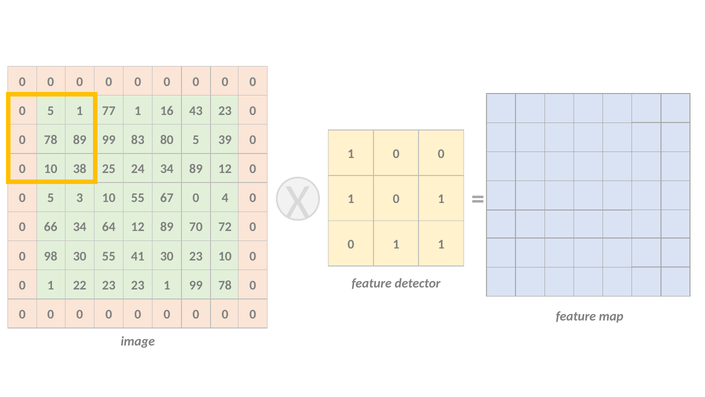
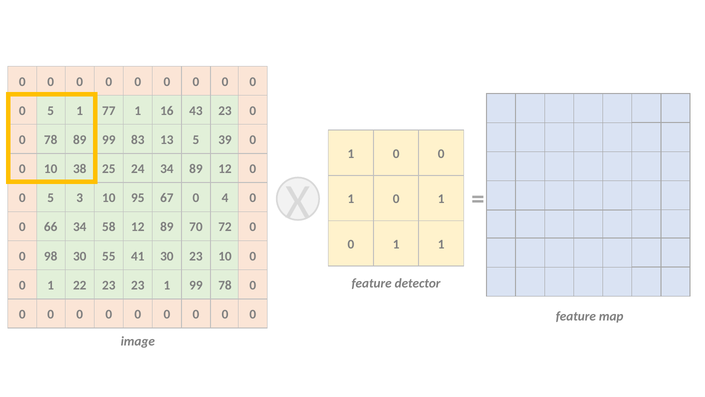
80: 80 -> 13
10 55: 55 -> 95
64: 64 -> 58
